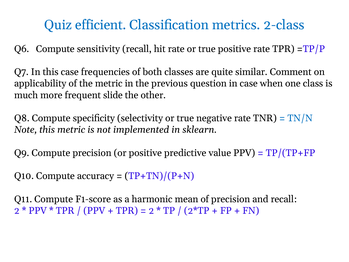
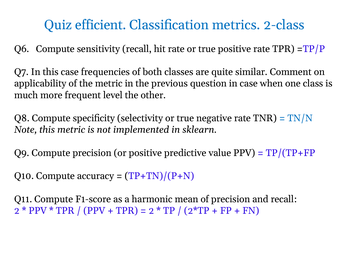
slide: slide -> level
